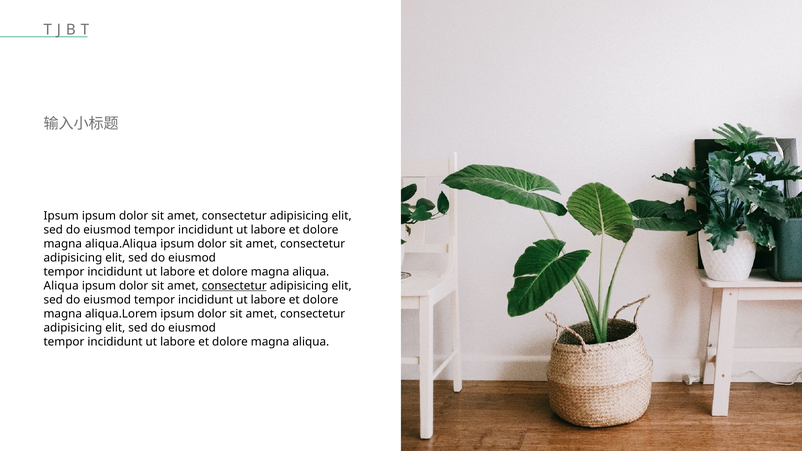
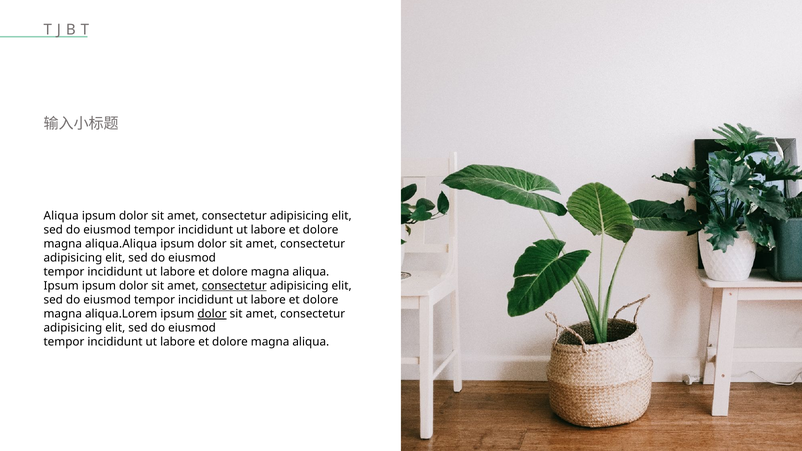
Ipsum at (61, 216): Ipsum -> Aliqua
Aliqua at (61, 286): Aliqua -> Ipsum
dolor at (212, 314) underline: none -> present
